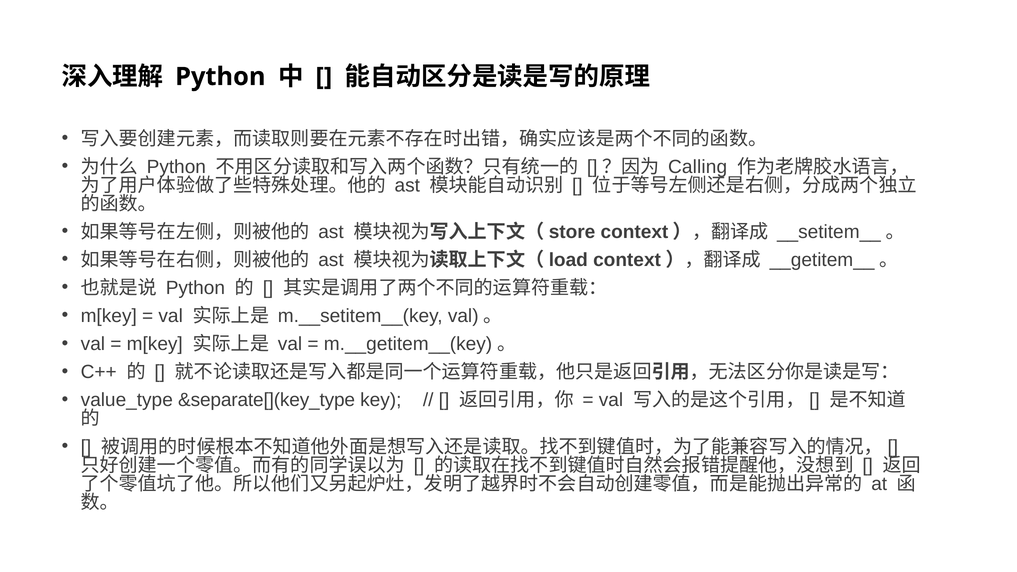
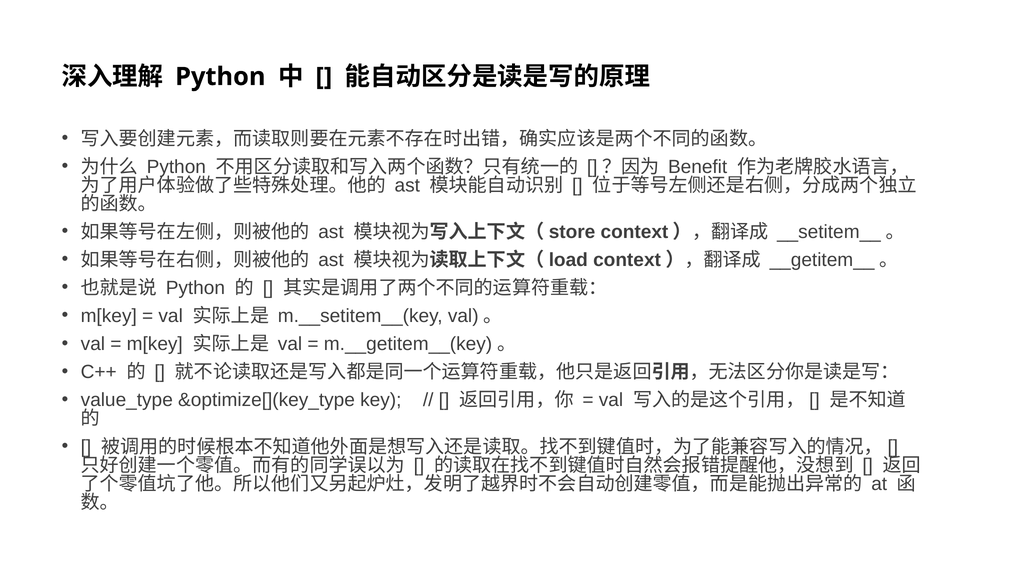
Calling: Calling -> Benefit
&separate[](key_type: &separate[](key_type -> &optimize[](key_type
